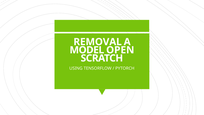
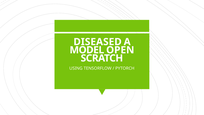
REMOVAL: REMOVAL -> DISEASED
